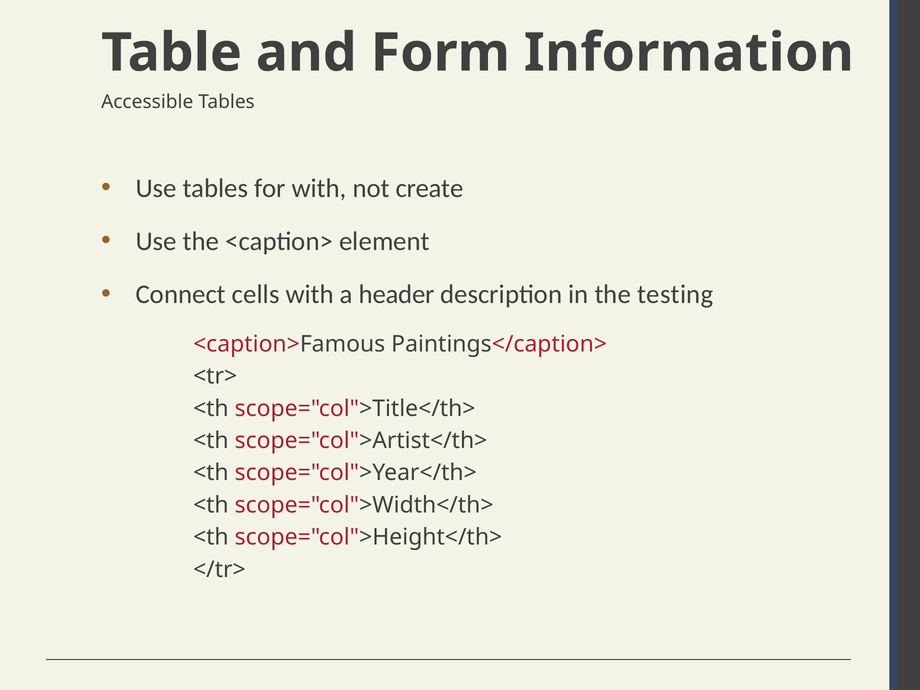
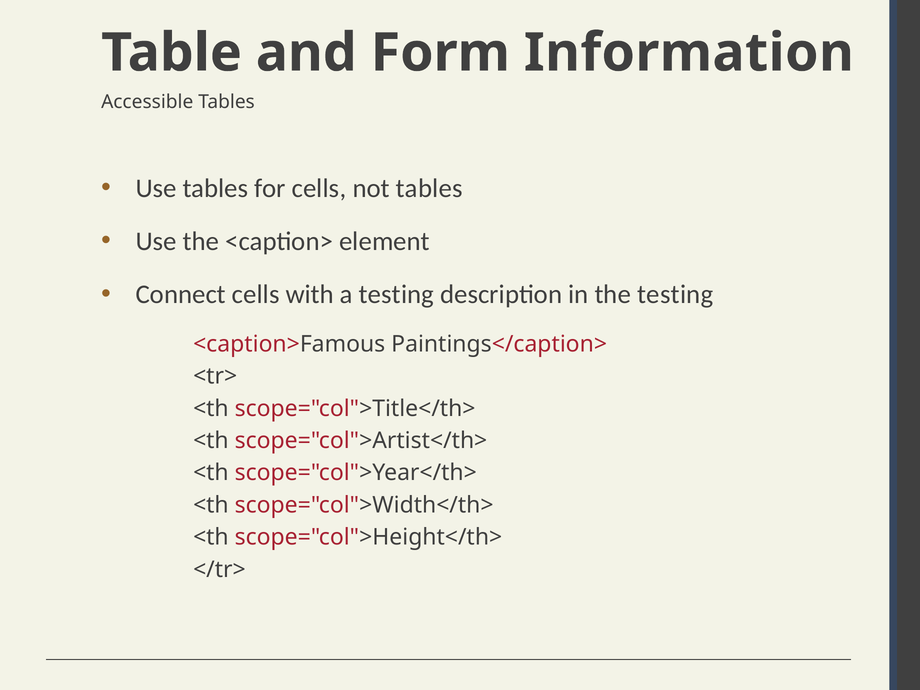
for with: with -> cells
not create: create -> tables
a header: header -> testing
